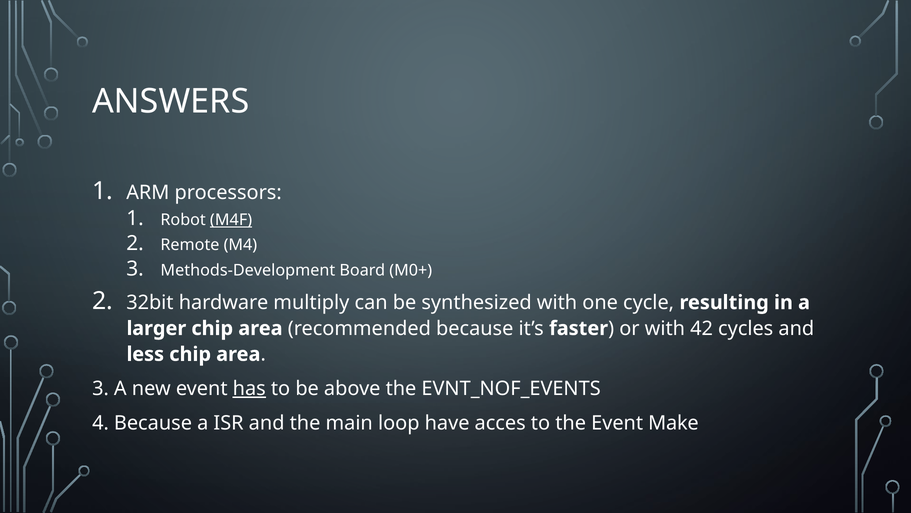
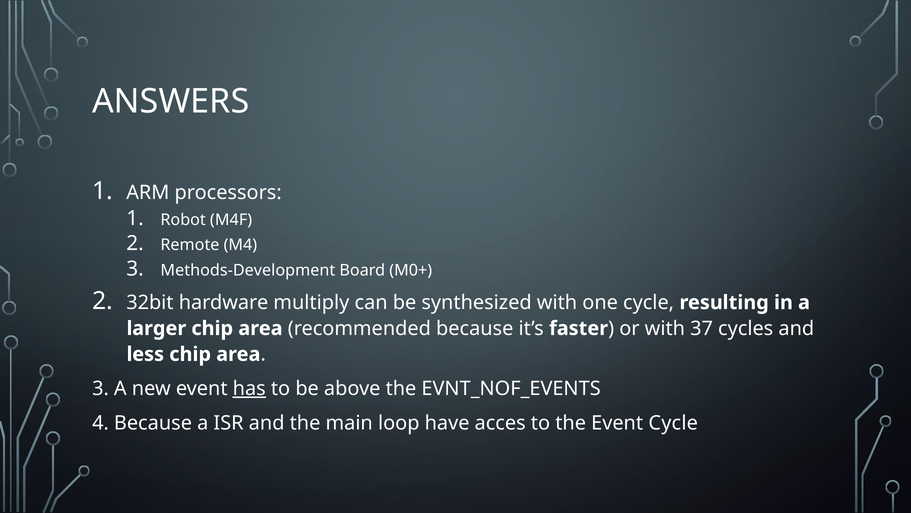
M4F underline: present -> none
42: 42 -> 37
Event Make: Make -> Cycle
